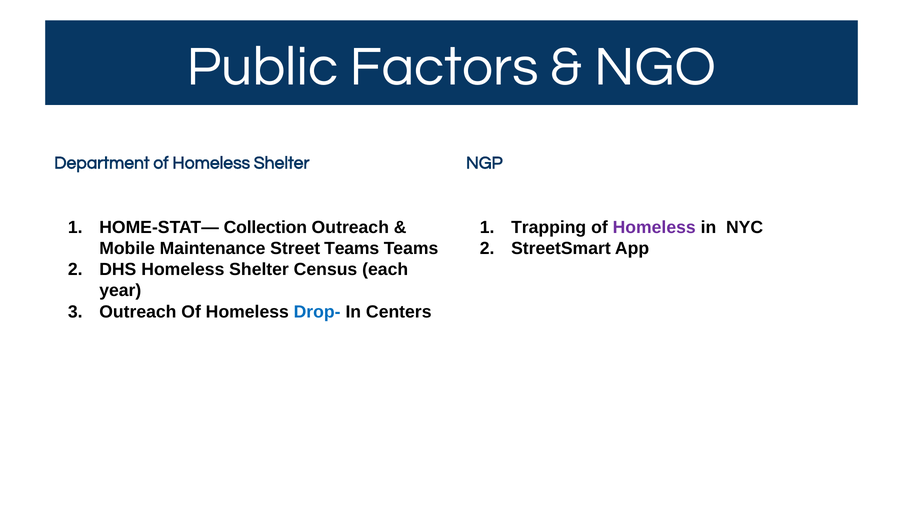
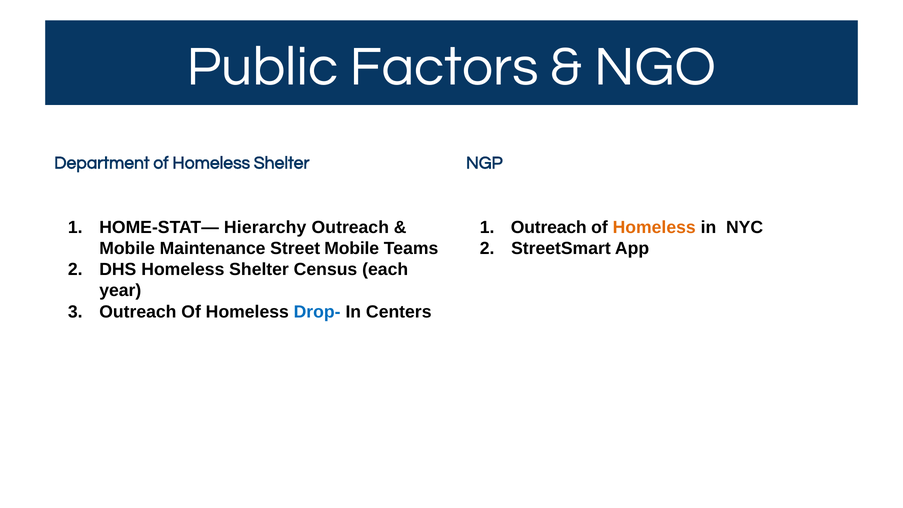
Collection: Collection -> Hierarchy
Trapping at (549, 227): Trapping -> Outreach
Homeless at (654, 227) colour: purple -> orange
Street Teams: Teams -> Mobile
